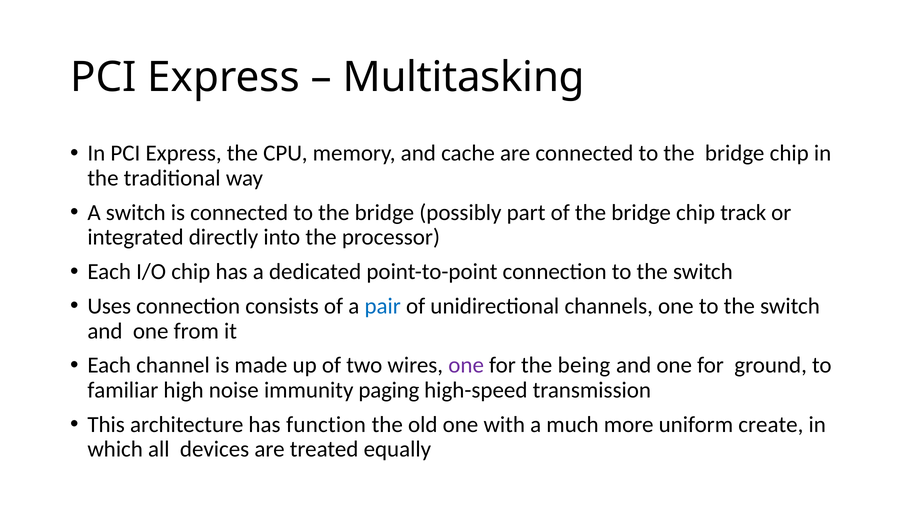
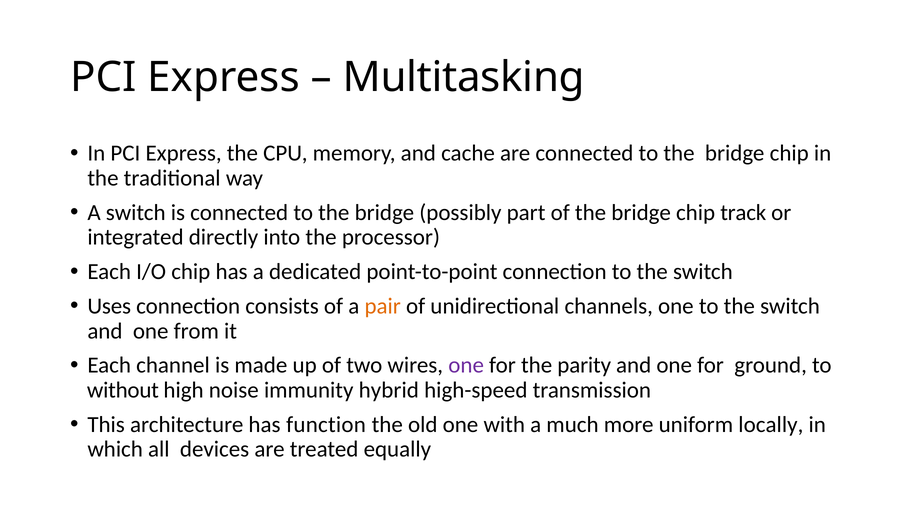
pair colour: blue -> orange
being: being -> parity
familiar: familiar -> without
paging: paging -> hybrid
create: create -> locally
